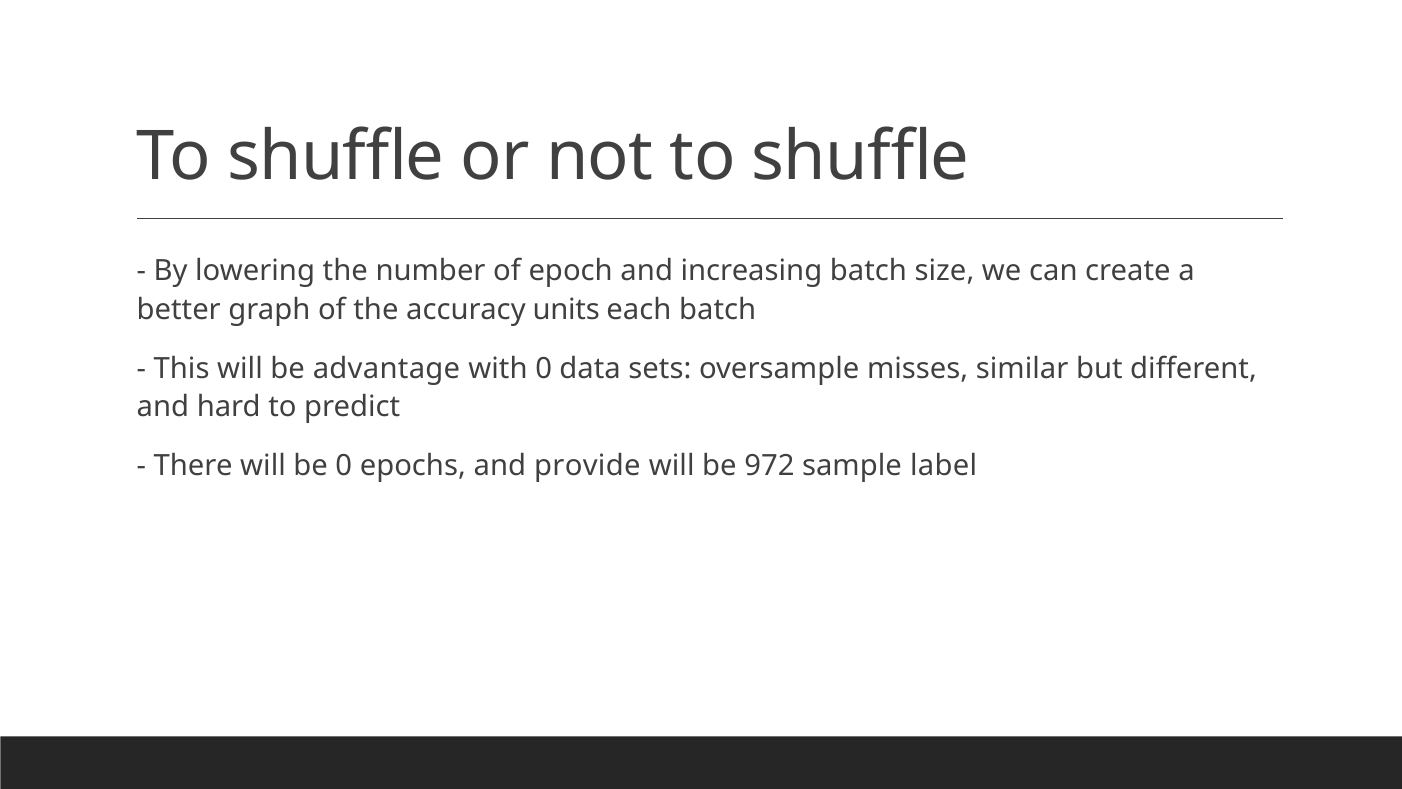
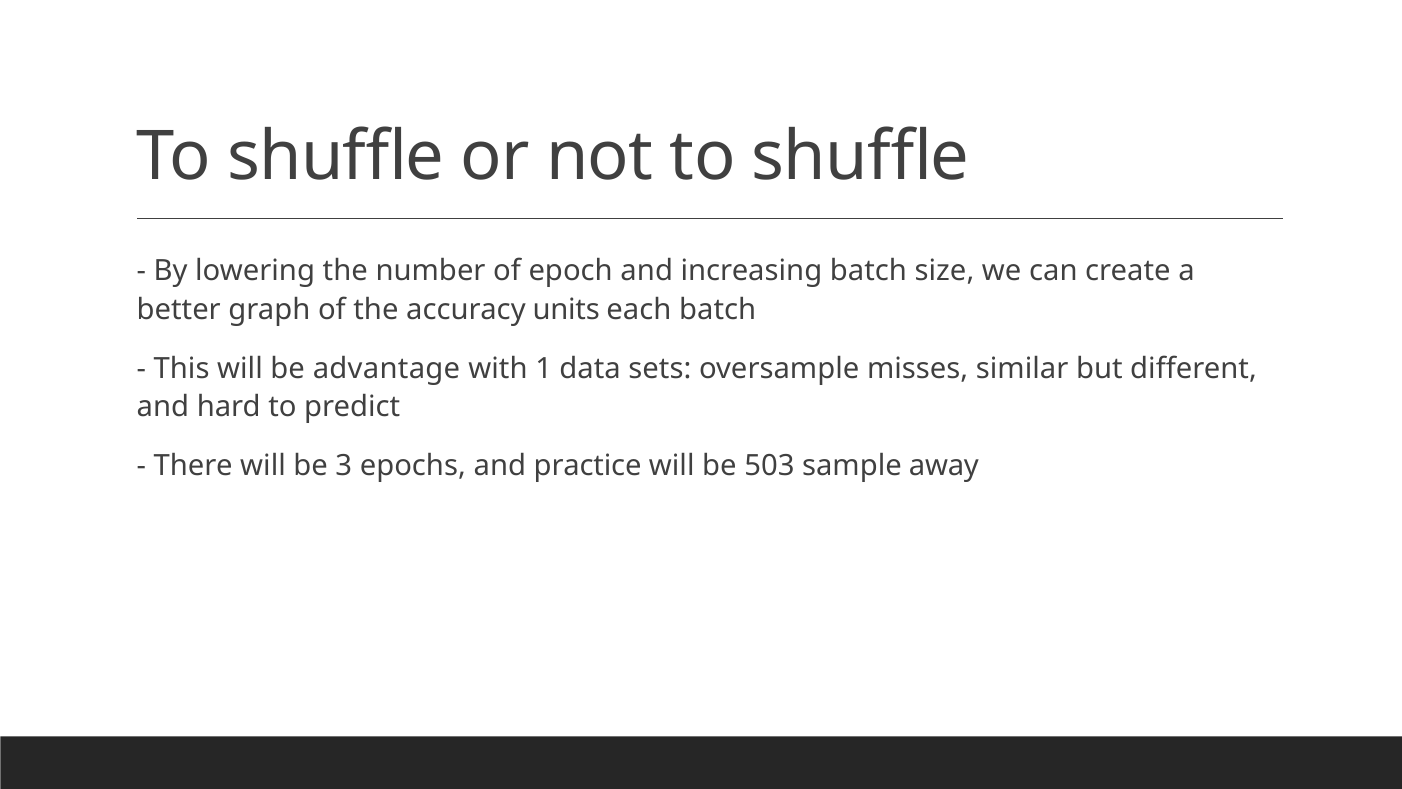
with 0: 0 -> 1
be 0: 0 -> 3
provide: provide -> practice
972: 972 -> 503
label: label -> away
